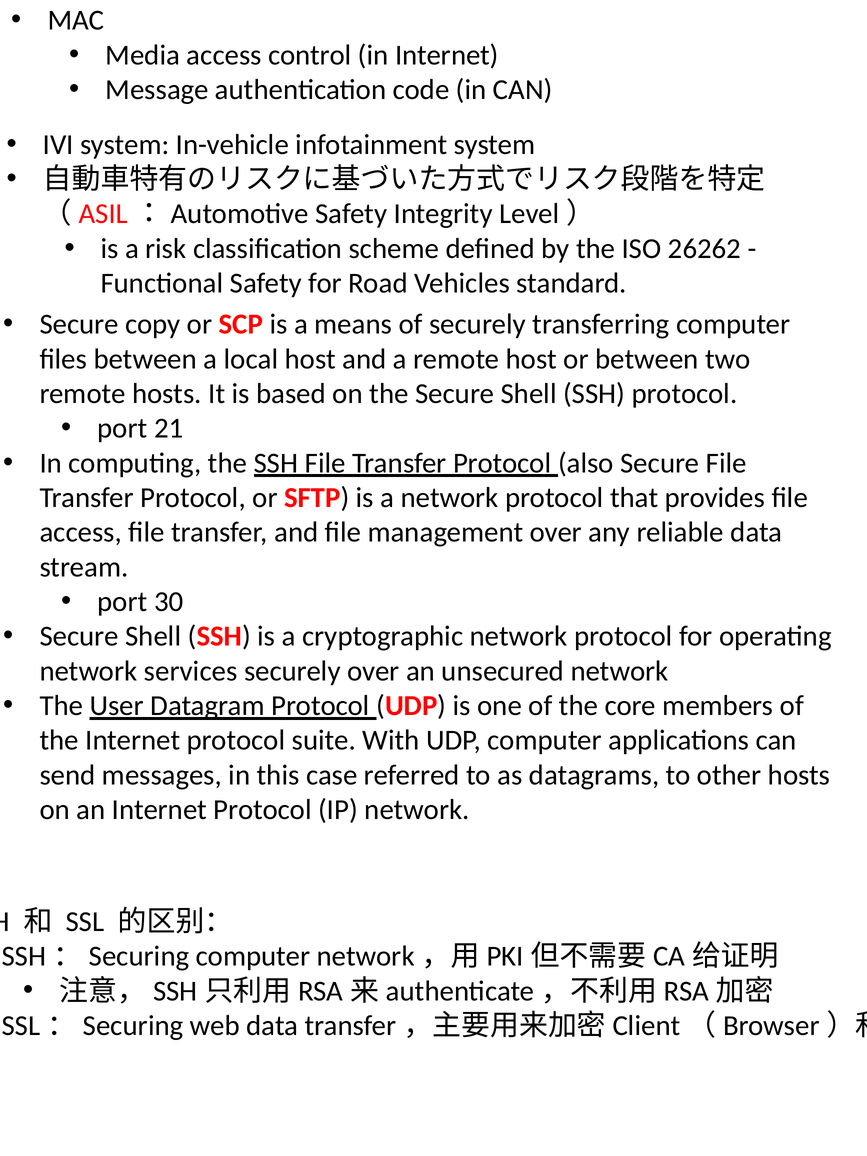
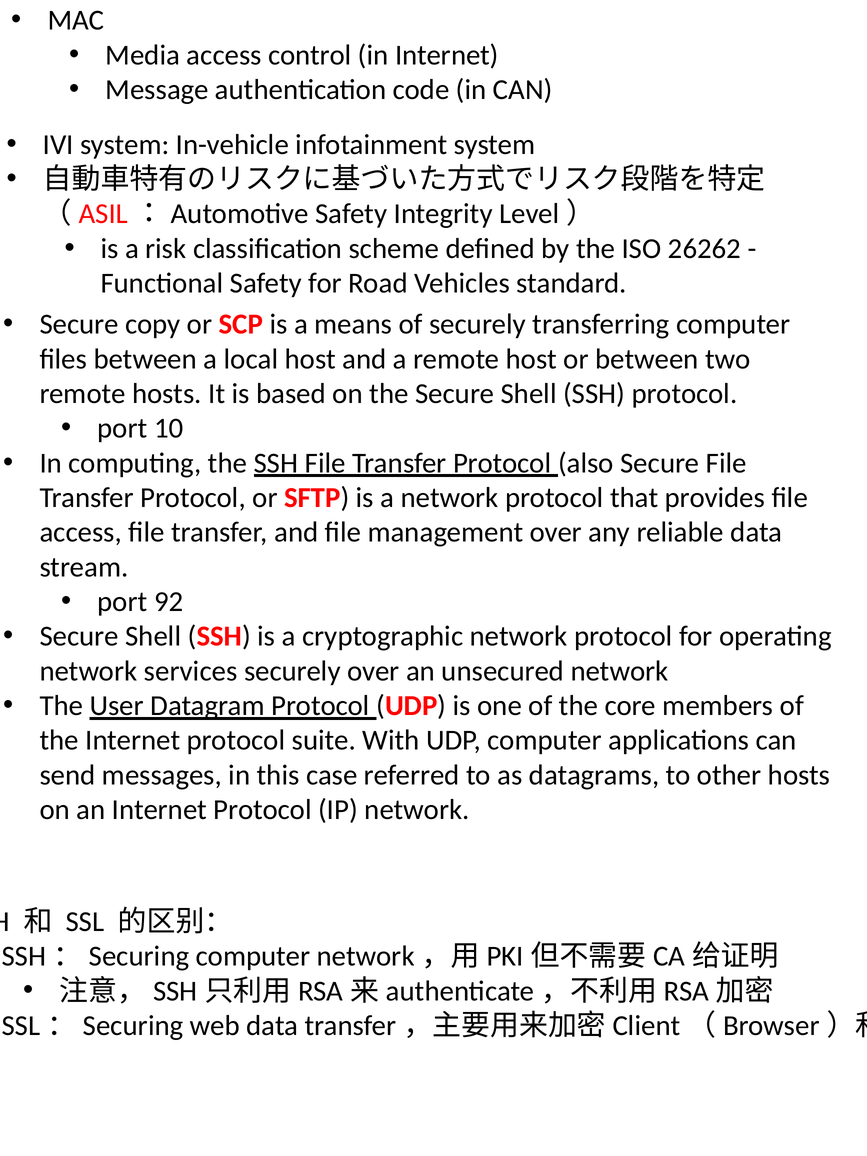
21: 21 -> 10
30: 30 -> 92
